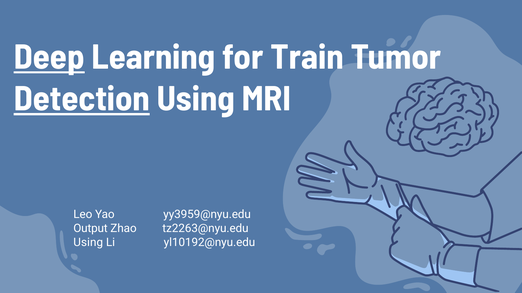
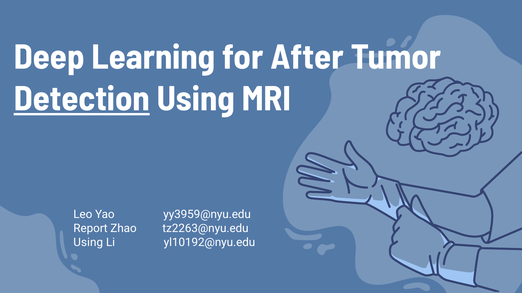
Deep underline: present -> none
Train: Train -> After
Output: Output -> Report
